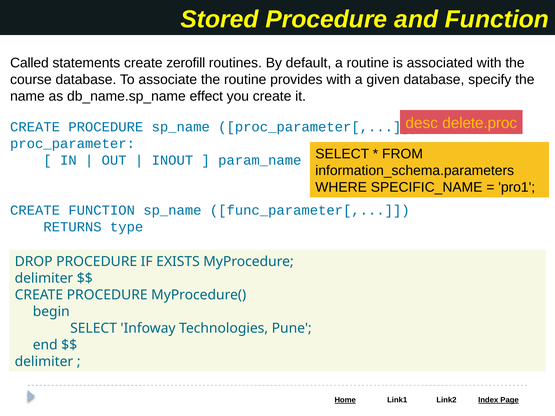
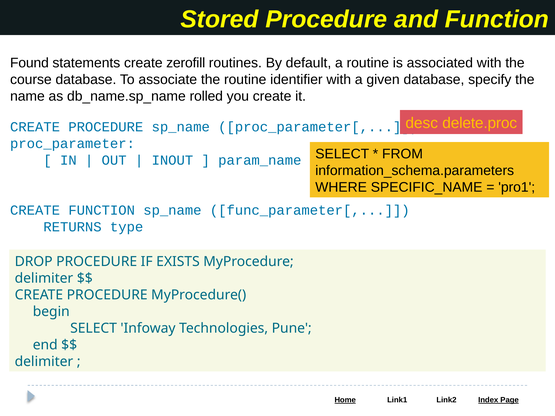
Called: Called -> Found
provides: provides -> identifier
effect: effect -> rolled
